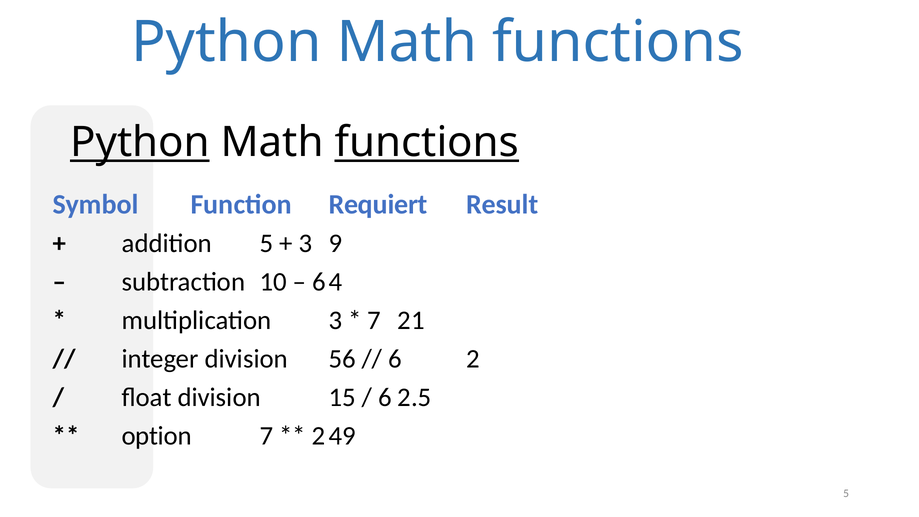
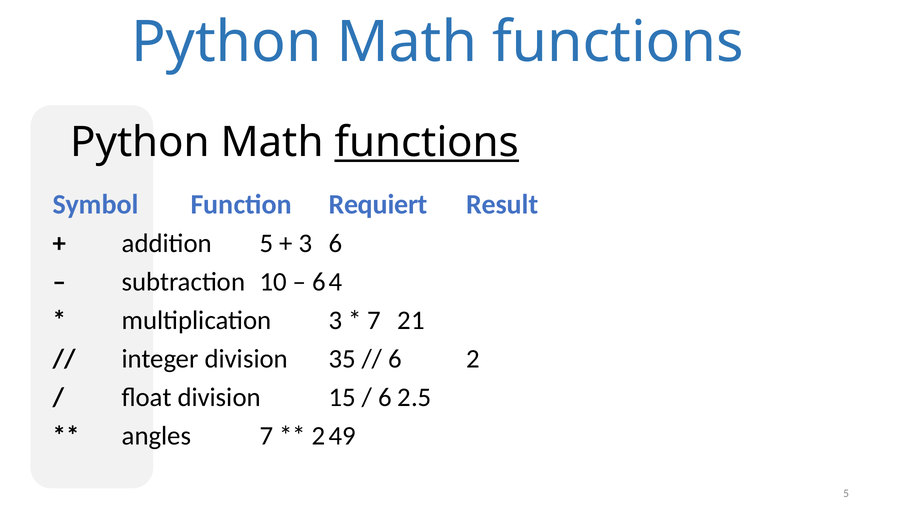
Python at (140, 143) underline: present -> none
3 9: 9 -> 6
56: 56 -> 35
option: option -> angles
